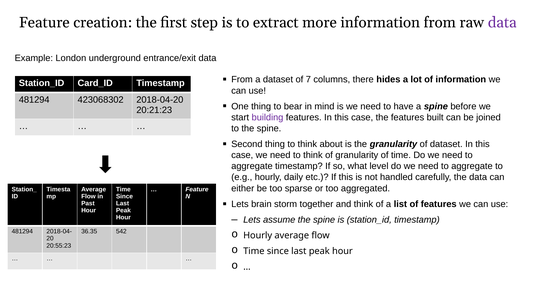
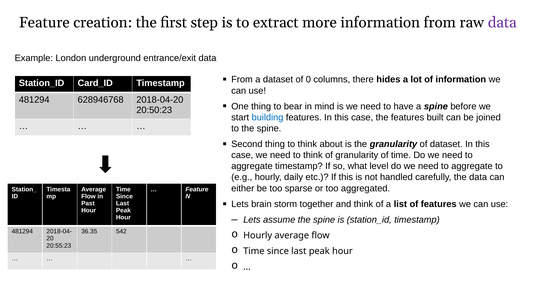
7: 7 -> 0
423068302: 423068302 -> 628946768
20:21:23: 20:21:23 -> 20:50:23
building colour: purple -> blue
